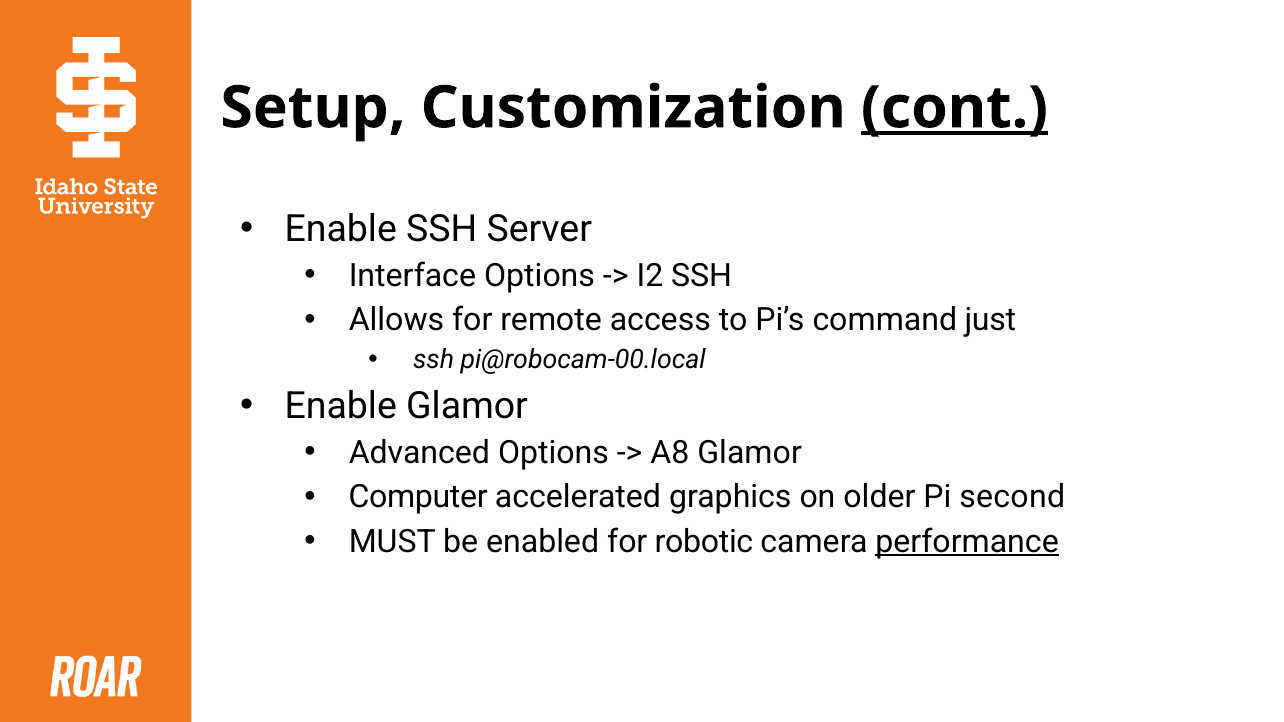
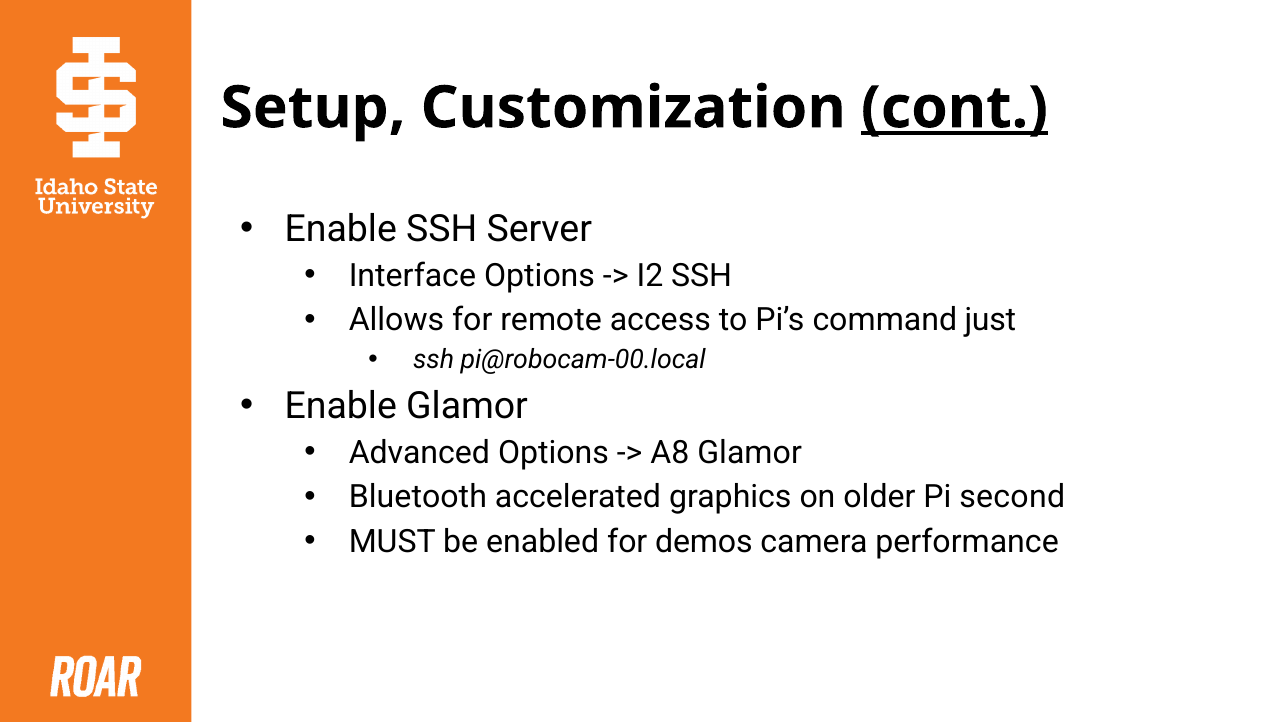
Computer: Computer -> Bluetooth
robotic: robotic -> demos
performance underline: present -> none
